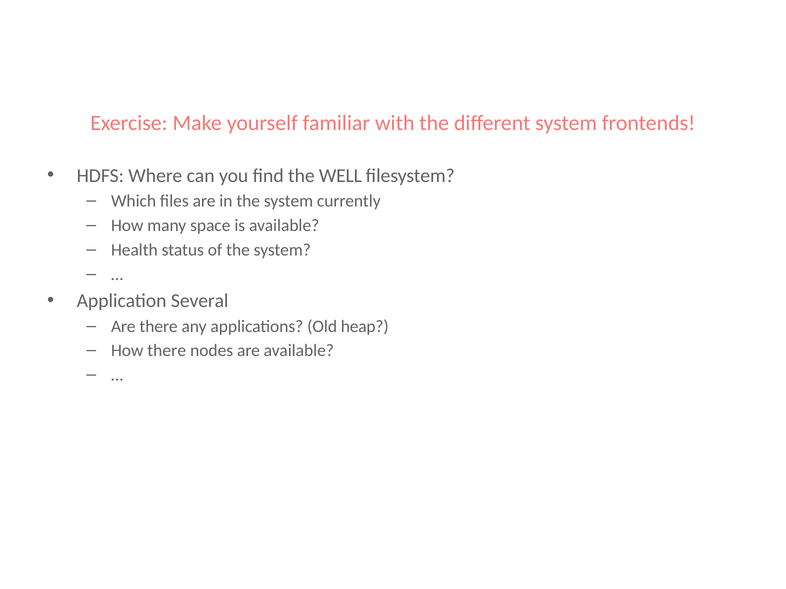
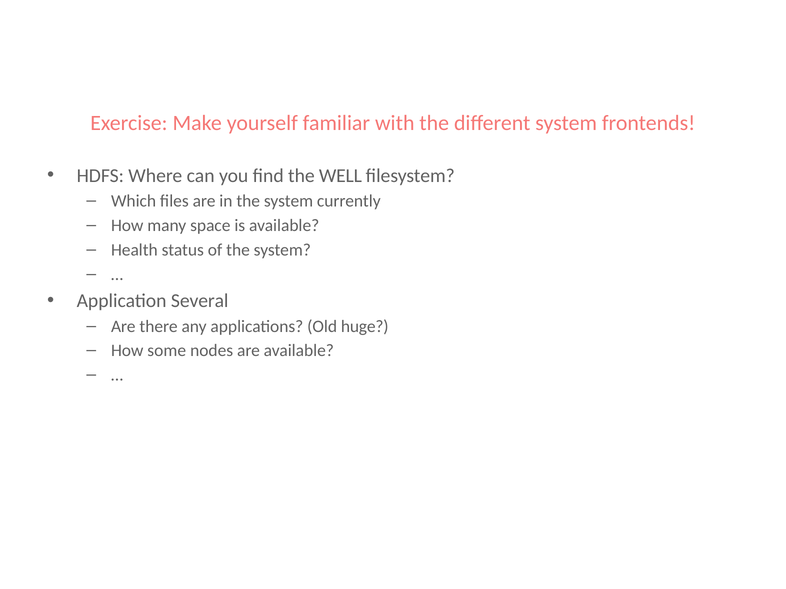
heap: heap -> huge
How there: there -> some
